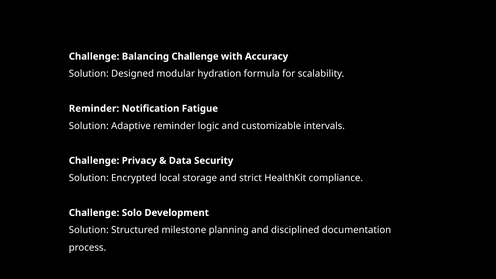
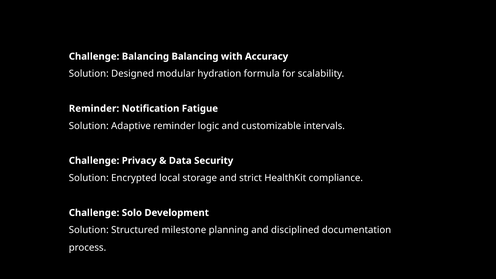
Balancing Challenge: Challenge -> Balancing
